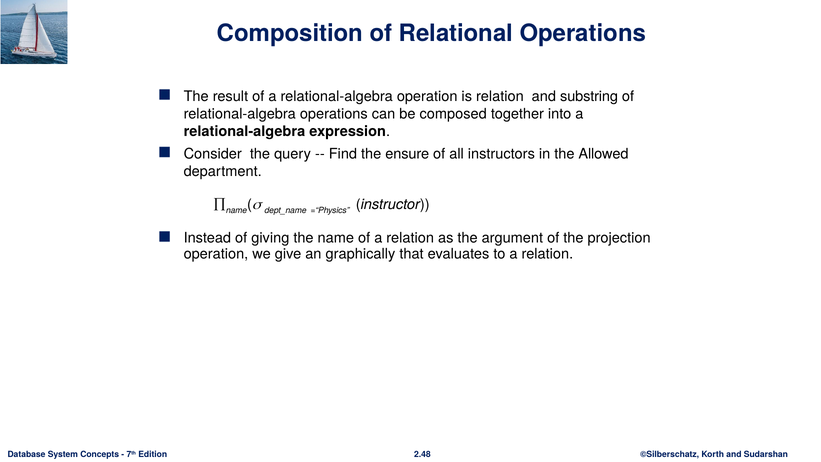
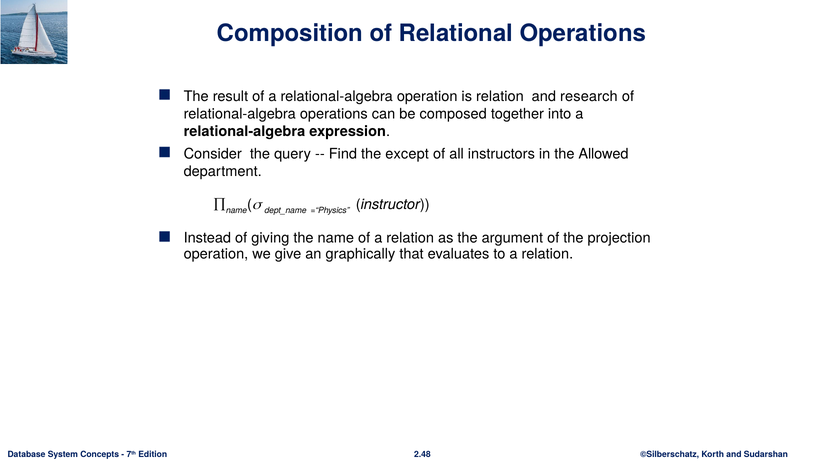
substring: substring -> research
ensure: ensure -> except
